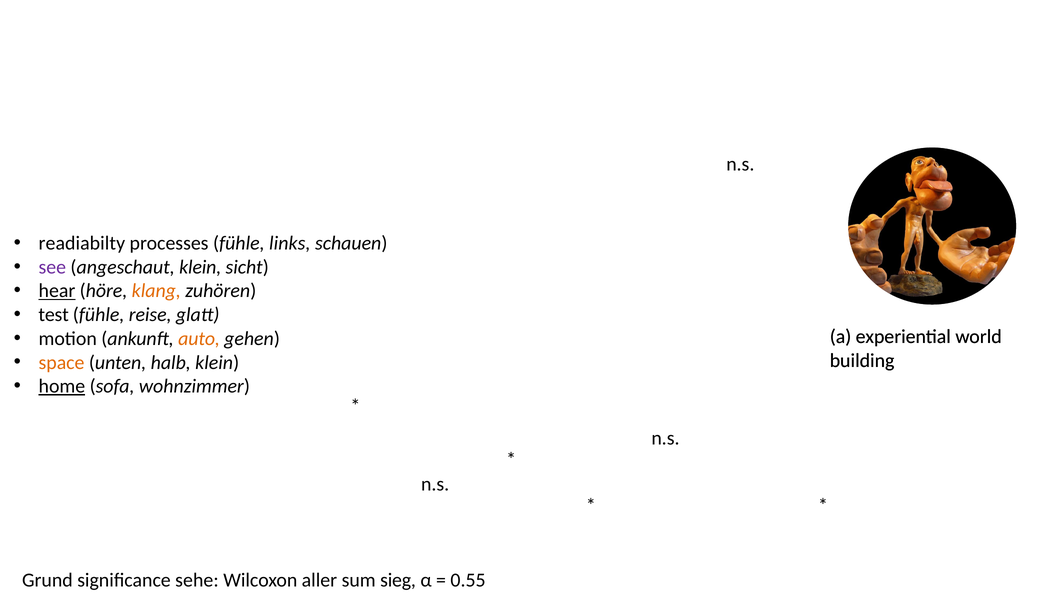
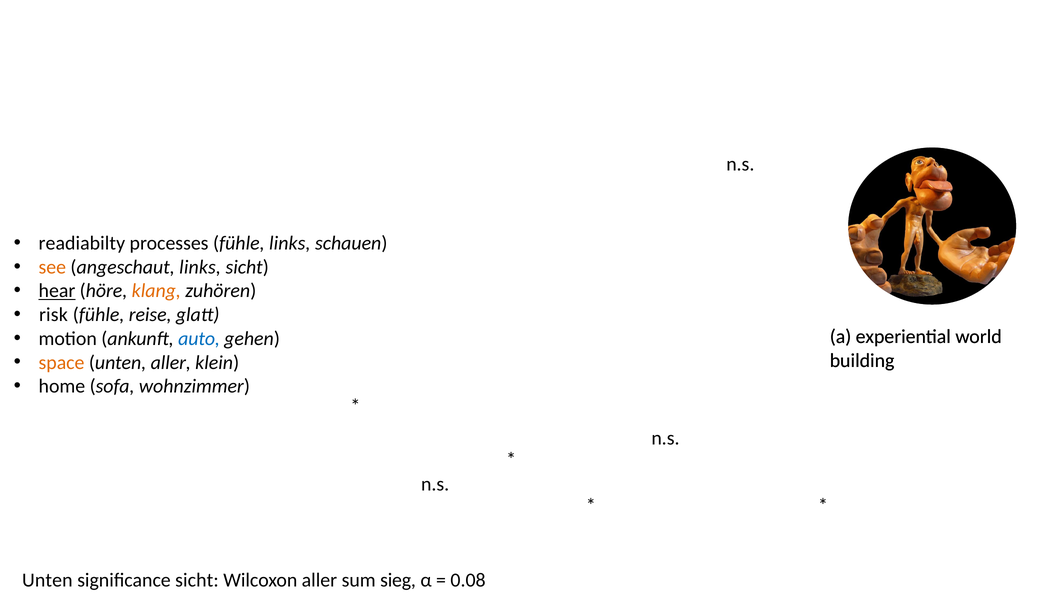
see colour: purple -> orange
angeschaut klein: klein -> links
test: test -> risk
auto colour: orange -> blue
unten halb: halb -> aller
home underline: present -> none
Grund at (47, 580): Grund -> Unten
significance sehe: sehe -> sicht
0.55: 0.55 -> 0.08
